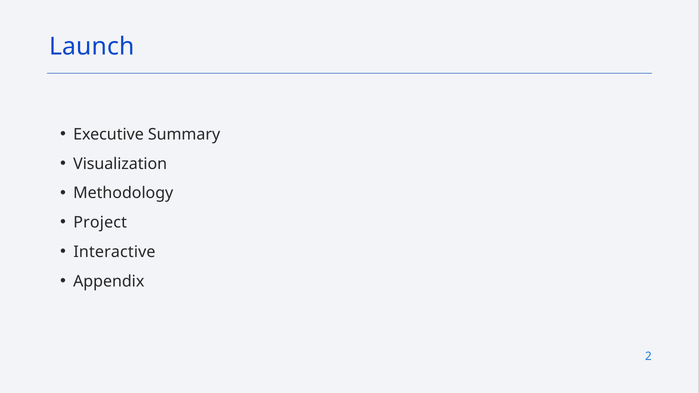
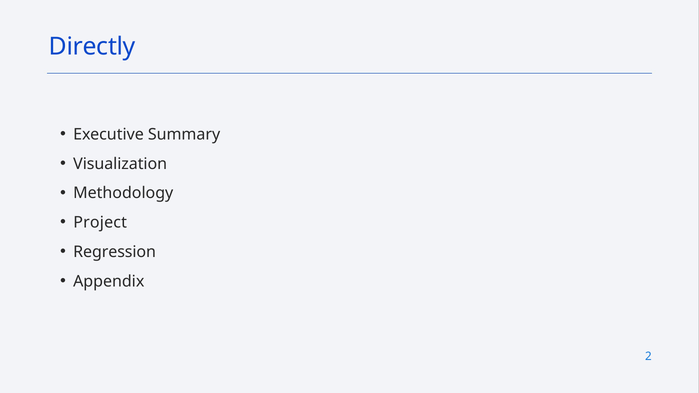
Launch: Launch -> Directly
Interactive: Interactive -> Regression
